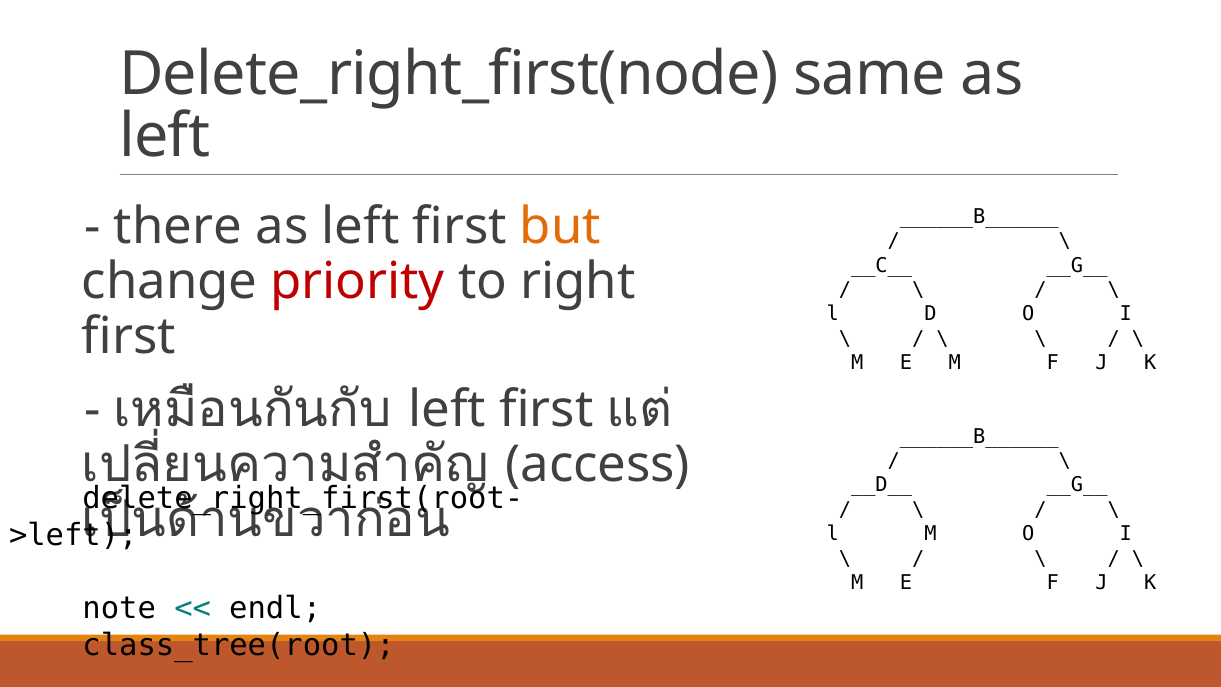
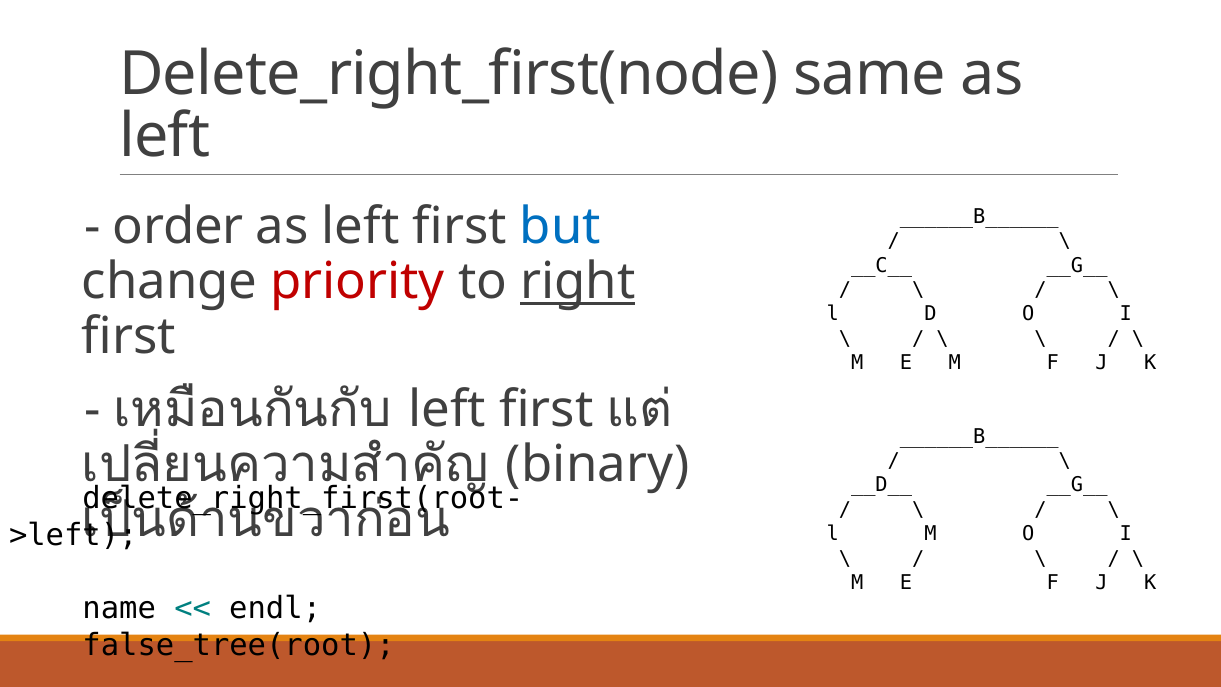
there: there -> order
but colour: orange -> blue
right underline: none -> present
access: access -> binary
note: note -> name
class_tree(root: class_tree(root -> false_tree(root
